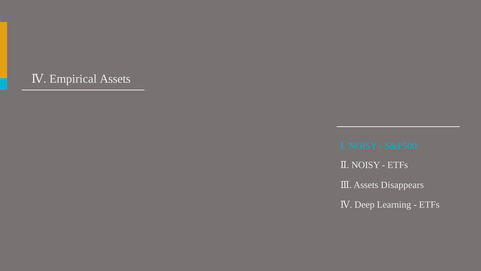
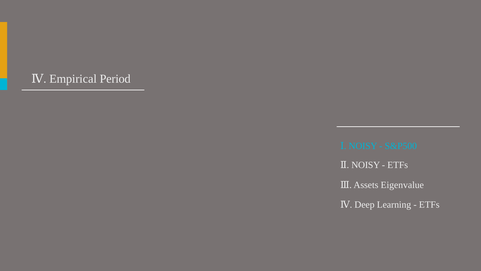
Empirical Assets: Assets -> Period
Disappears: Disappears -> Eigenvalue
